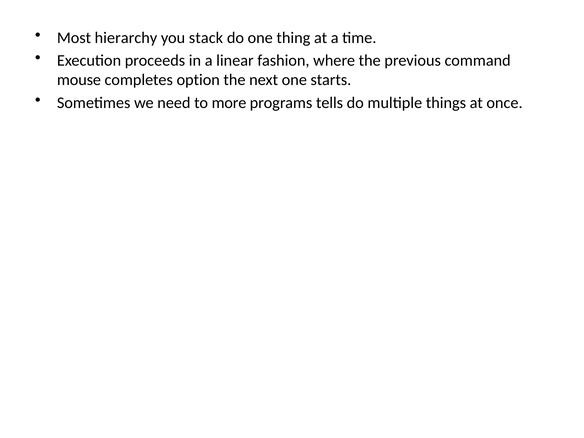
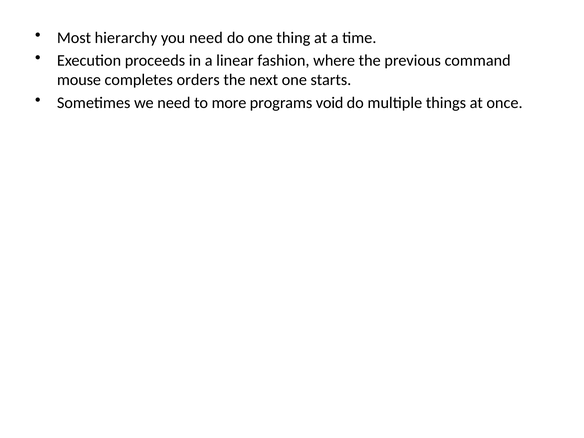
you stack: stack -> need
option: option -> orders
tells: tells -> void
